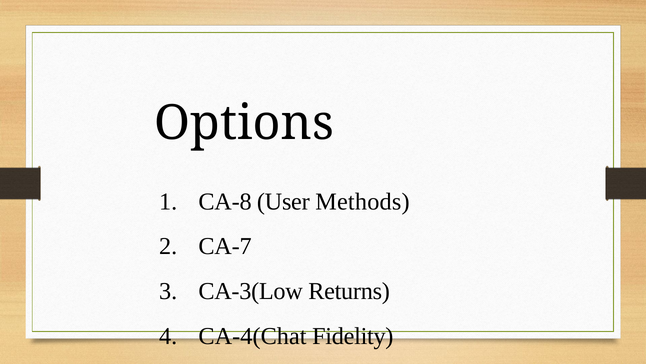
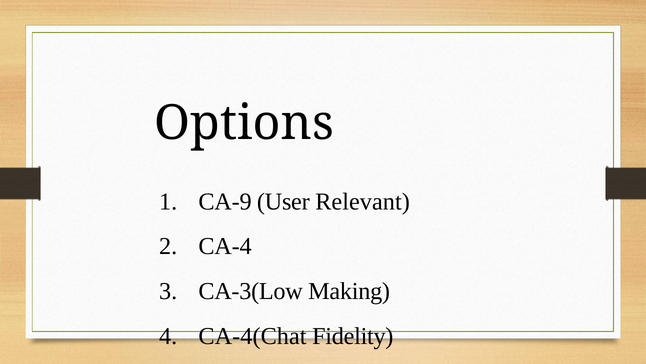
CA-8: CA-8 -> CA-9
Methods: Methods -> Relevant
CA-7: CA-7 -> CA-4
Returns: Returns -> Making
